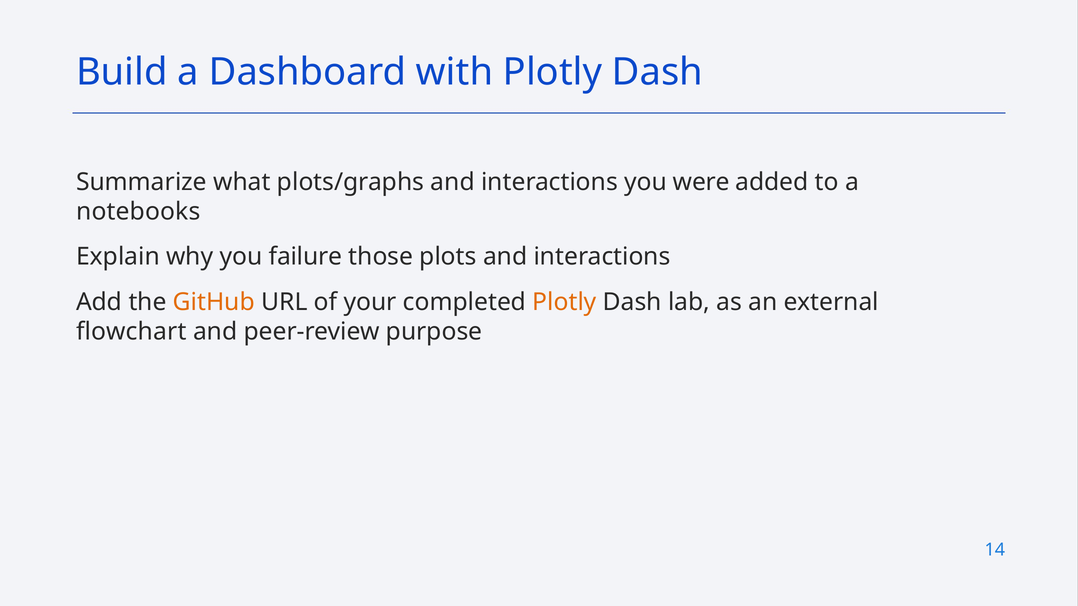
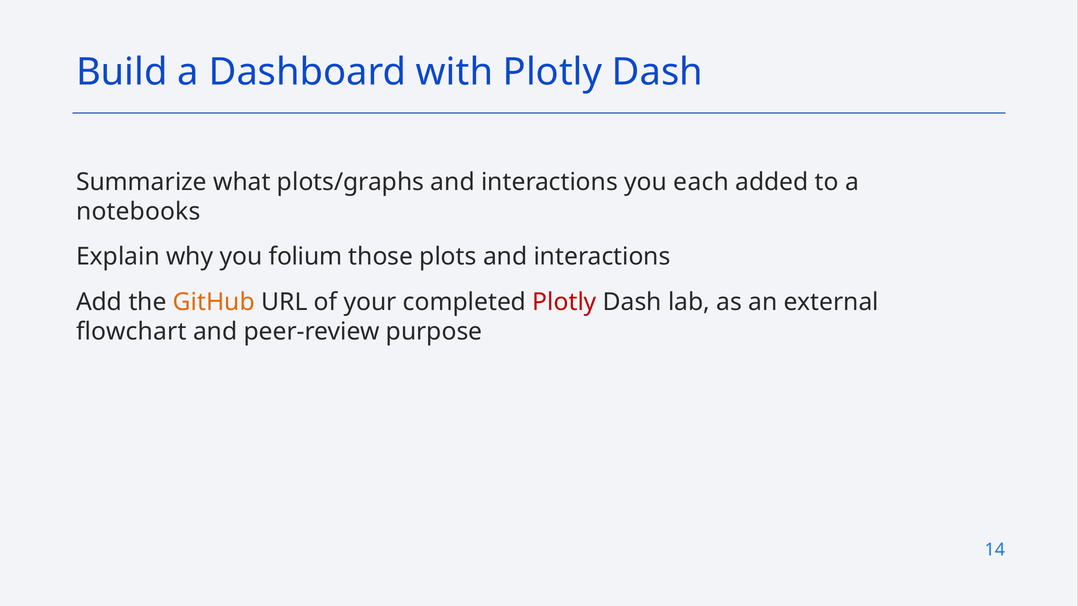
were: were -> each
failure: failure -> folium
Plotly at (564, 302) colour: orange -> red
